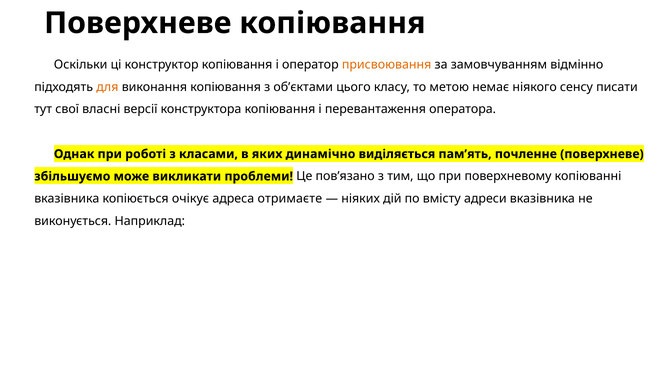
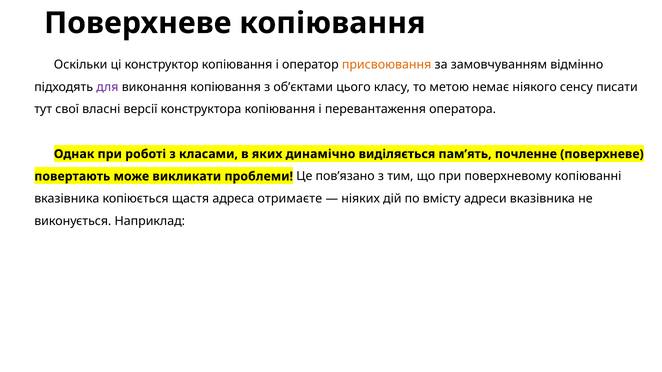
для colour: orange -> purple
збільшуємо: збільшуємо -> повертають
очікує: очікує -> щастя
